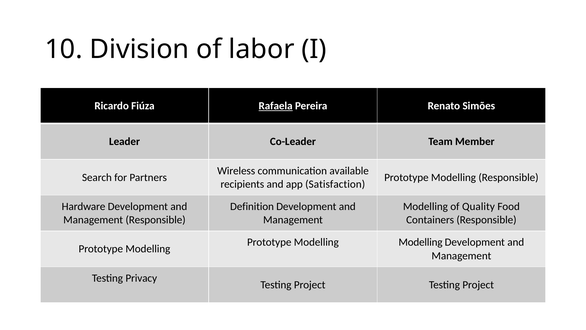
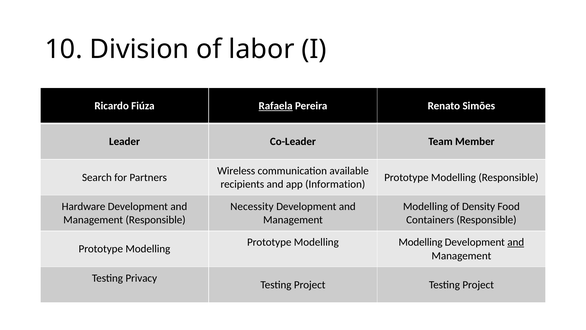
Satisfaction: Satisfaction -> Information
Definition: Definition -> Necessity
Quality: Quality -> Density
and at (516, 242) underline: none -> present
